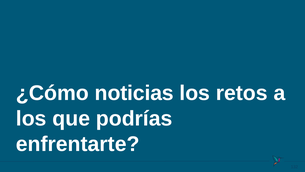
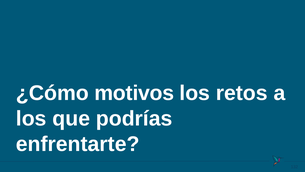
noticias: noticias -> motivos
